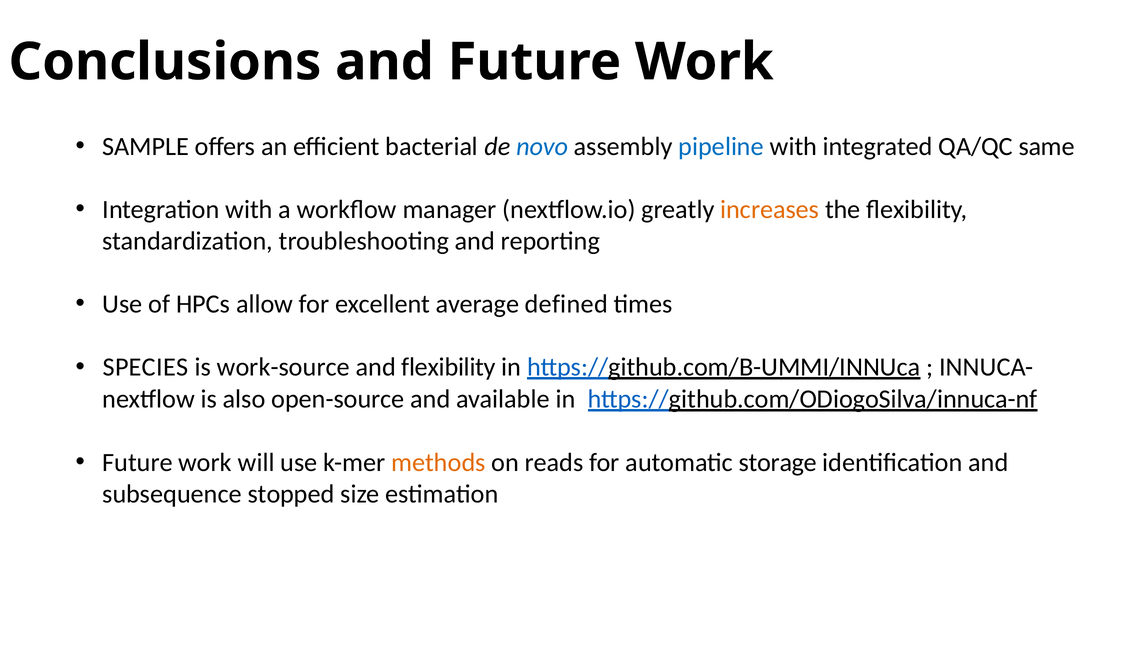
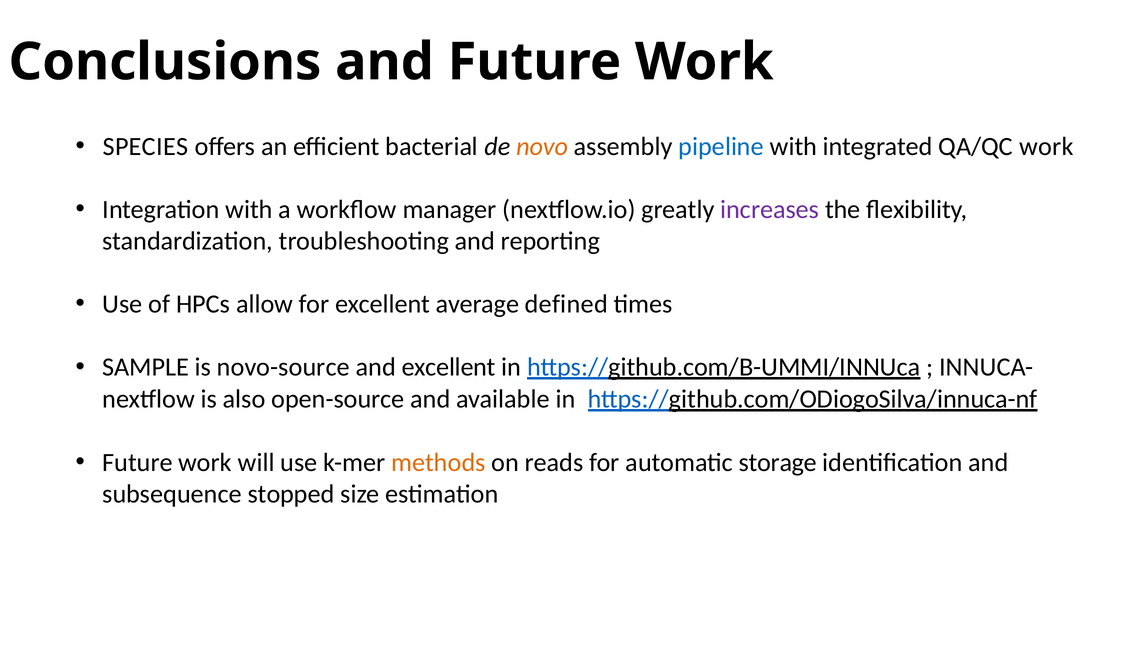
SAMPLE: SAMPLE -> SPECIES
novo colour: blue -> orange
QA/QC same: same -> work
increases colour: orange -> purple
SPECIES: SPECIES -> SAMPLE
work-source: work-source -> novo-source
and flexibility: flexibility -> excellent
